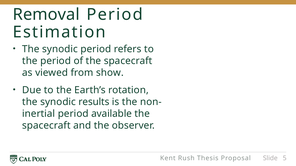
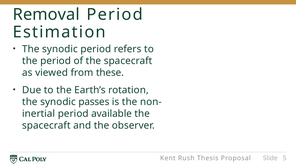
show: show -> these
results: results -> passes
